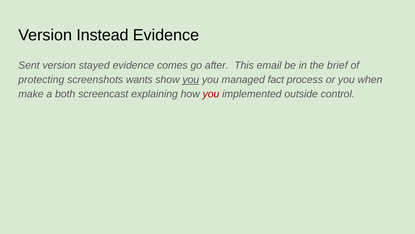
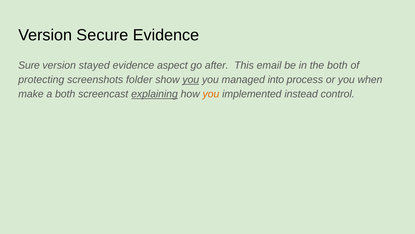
Instead: Instead -> Secure
Sent: Sent -> Sure
comes: comes -> aspect
the brief: brief -> both
wants: wants -> folder
fact: fact -> into
explaining underline: none -> present
you at (211, 94) colour: red -> orange
outside: outside -> instead
